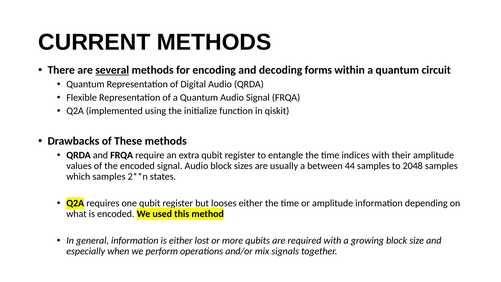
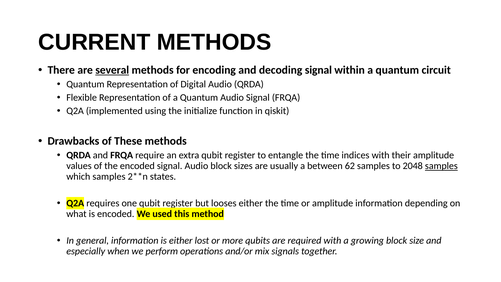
decoding forms: forms -> signal
44: 44 -> 62
samples at (441, 166) underline: none -> present
